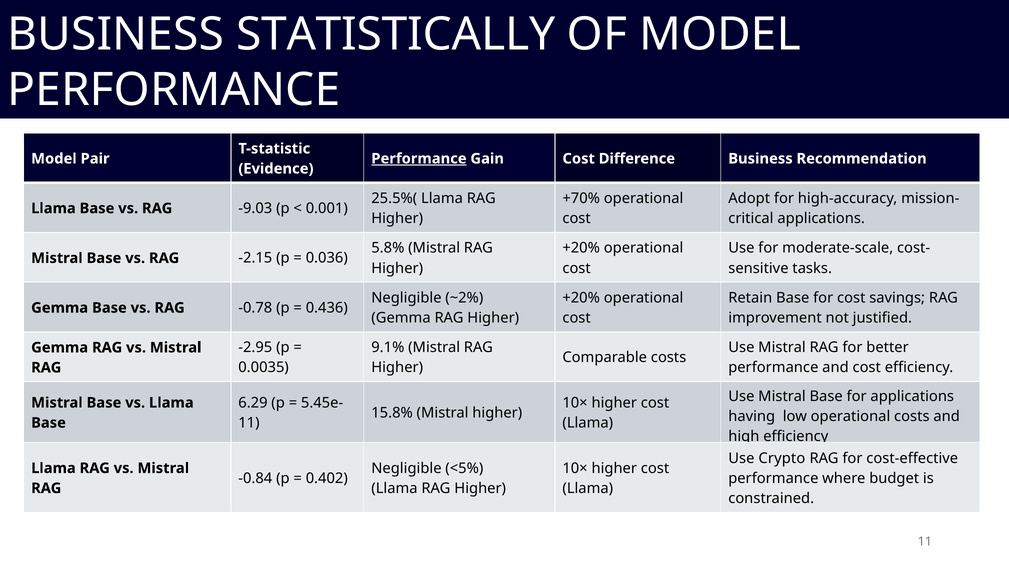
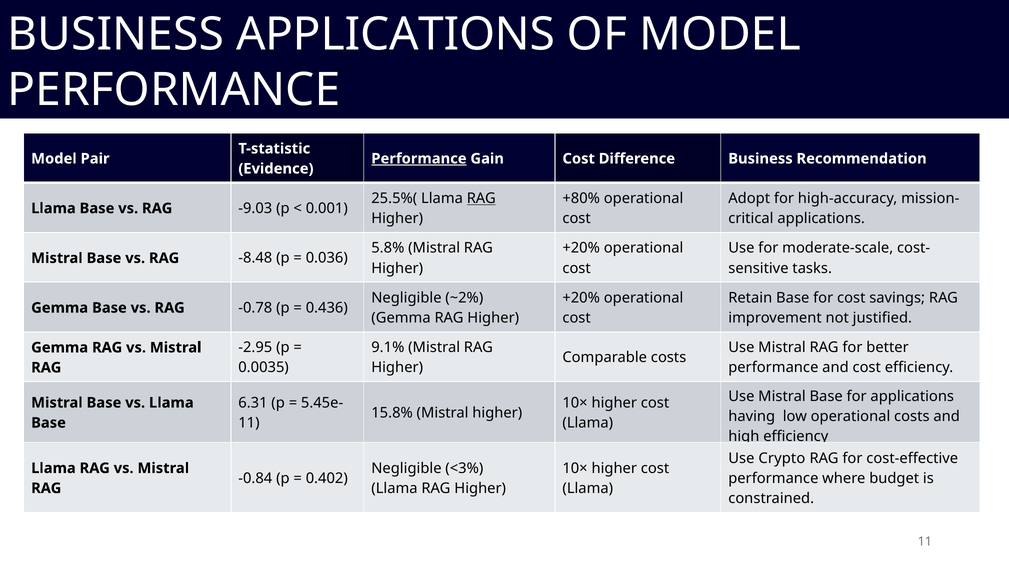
BUSINESS STATISTICALLY: STATISTICALLY -> APPLICATIONS
RAG at (481, 198) underline: none -> present
+70%: +70% -> +80%
-2.15: -2.15 -> -8.48
6.29: 6.29 -> 6.31
<5%: <5% -> <3%
